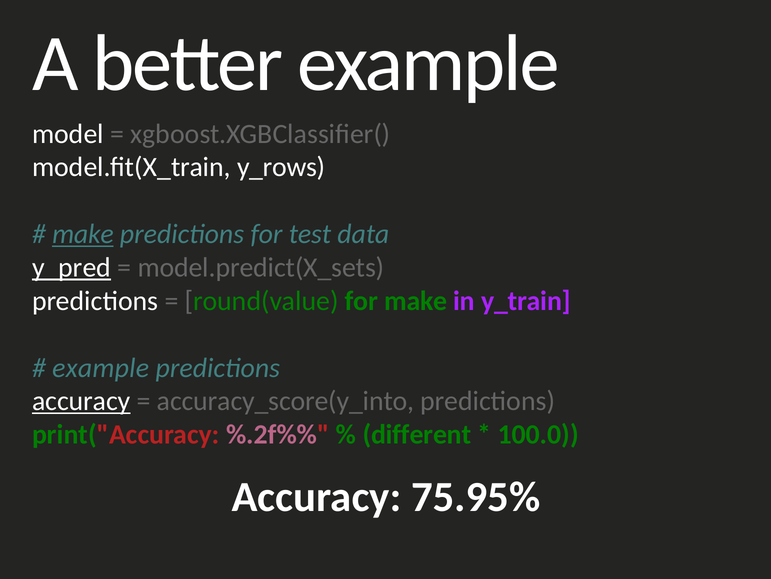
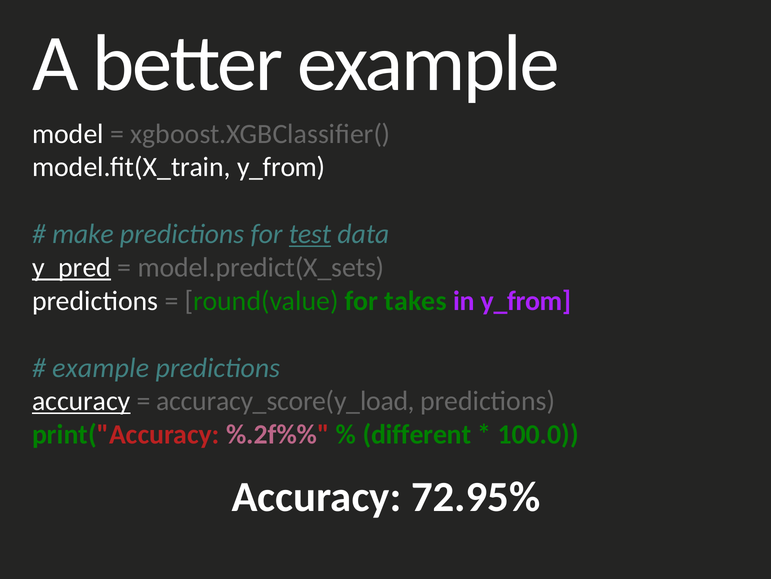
model.fit(X_train y_rows: y_rows -> y_from
make at (83, 234) underline: present -> none
test underline: none -> present
for make: make -> takes
in y_train: y_train -> y_from
accuracy_score(y_into: accuracy_score(y_into -> accuracy_score(y_load
75.95%: 75.95% -> 72.95%
